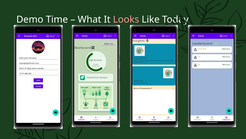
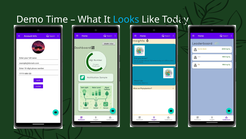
Looks colour: pink -> light blue
